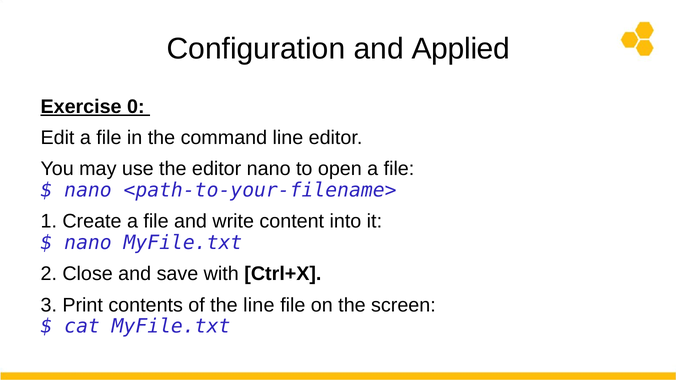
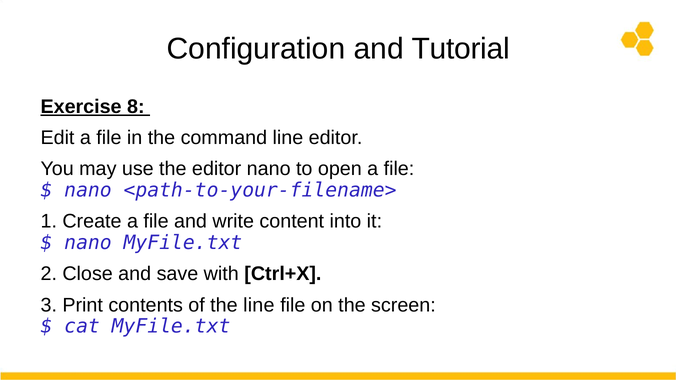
Applied: Applied -> Tutorial
0: 0 -> 8
